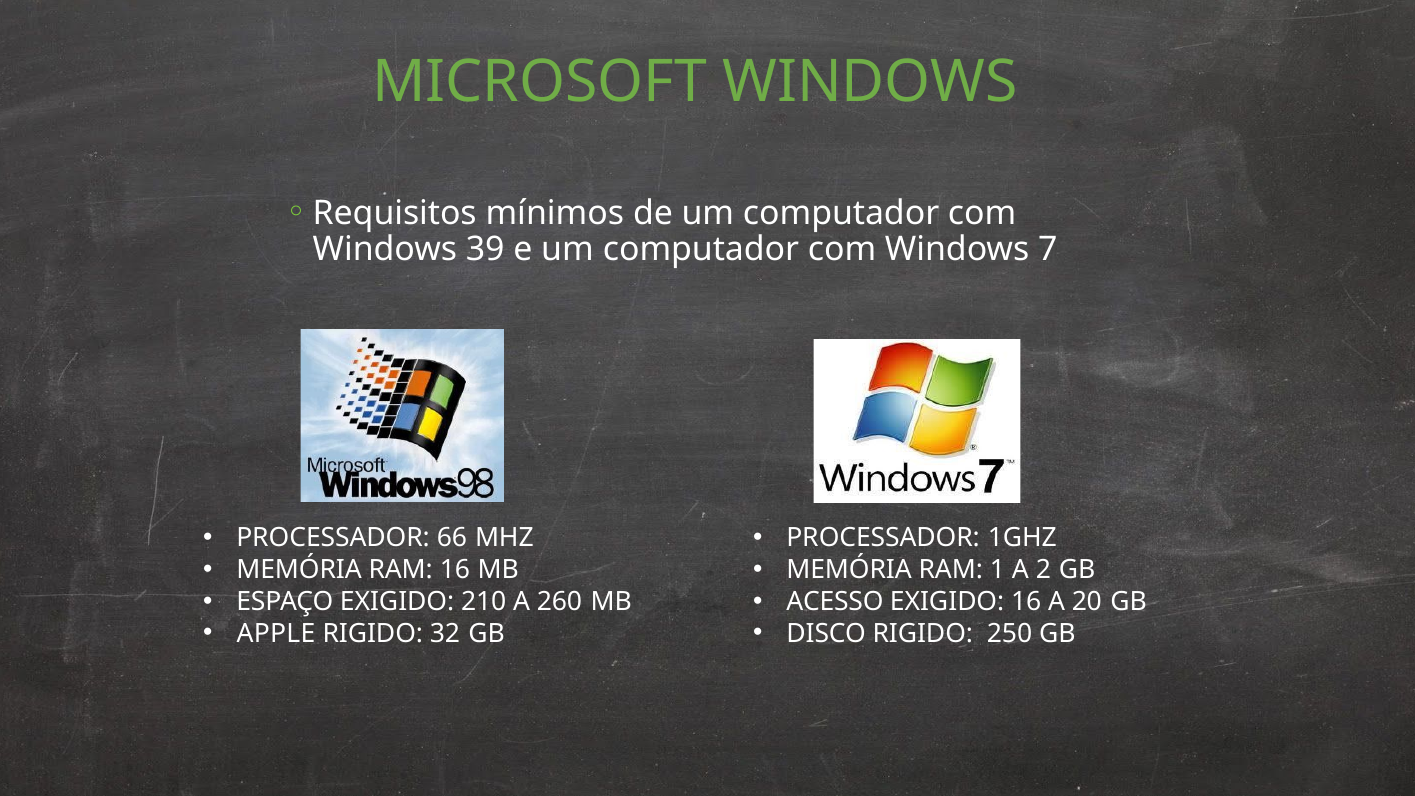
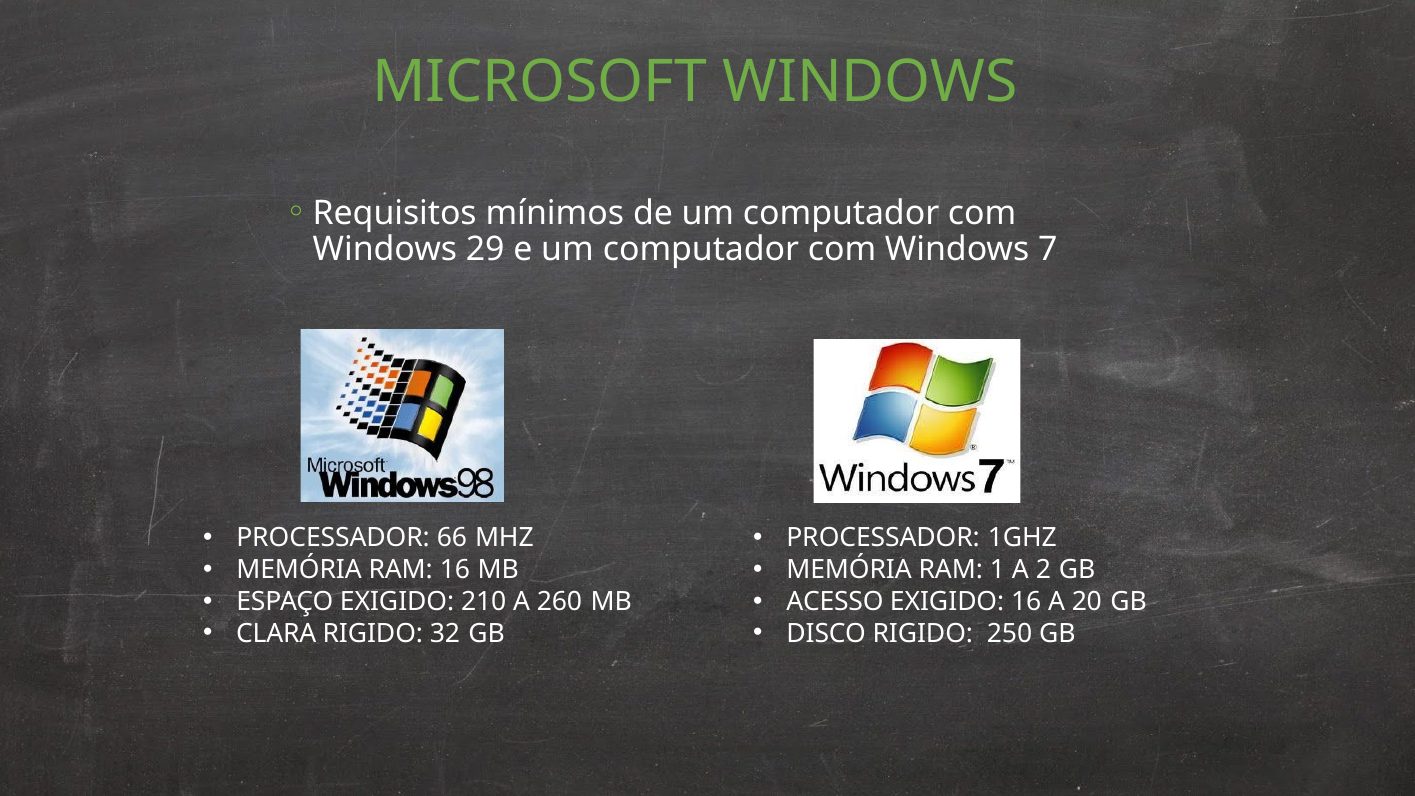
39: 39 -> 29
APPLE: APPLE -> CLARA
